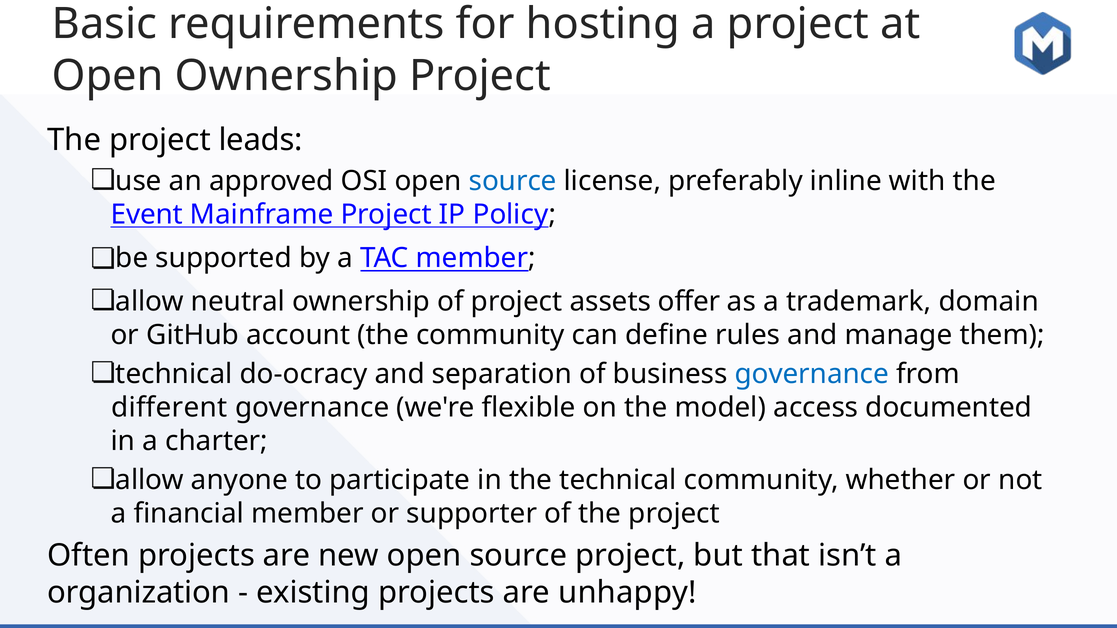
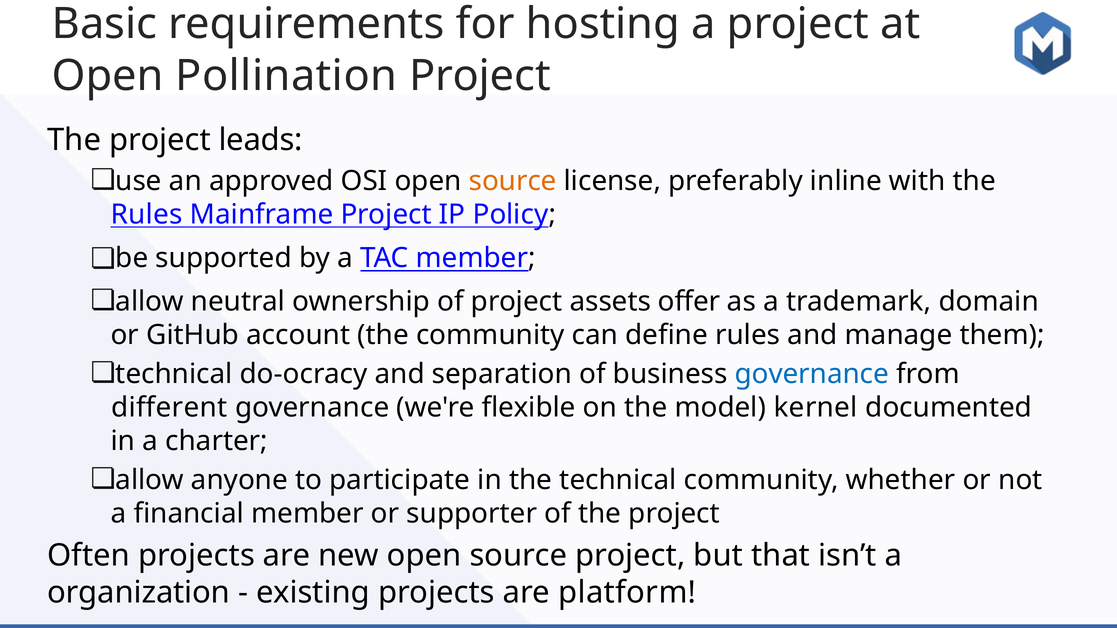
Open Ownership: Ownership -> Pollination
source at (513, 181) colour: blue -> orange
Event at (147, 214): Event -> Rules
access: access -> kernel
unhappy: unhappy -> platform
